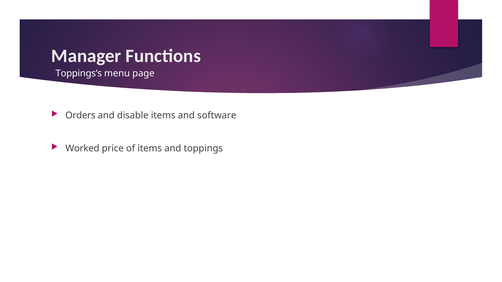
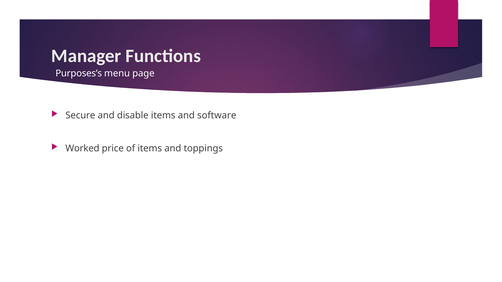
Toppings’s: Toppings’s -> Purposes’s
Orders: Orders -> Secure
